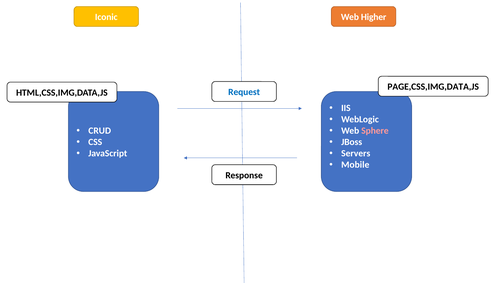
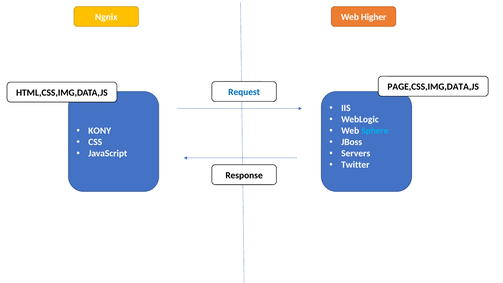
Iconic: Iconic -> Ngnix
CRUD: CRUD -> KONY
Sphere colour: pink -> light blue
Mobile: Mobile -> Twitter
